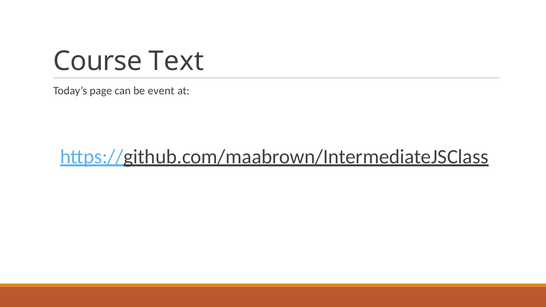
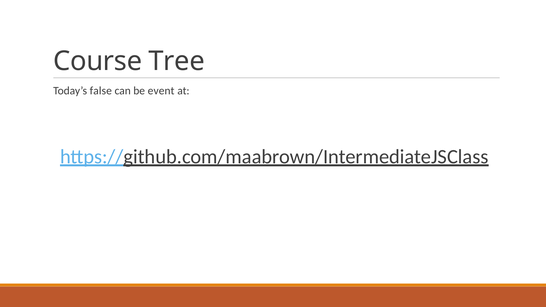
Text: Text -> Tree
page: page -> false
